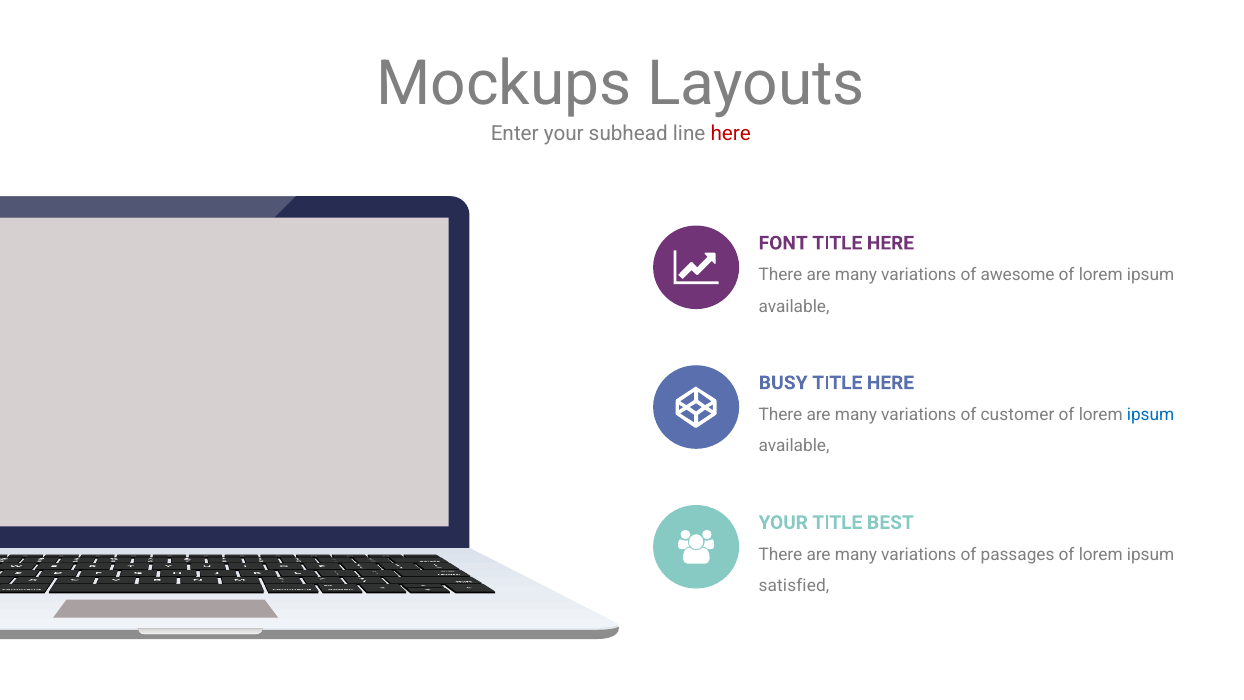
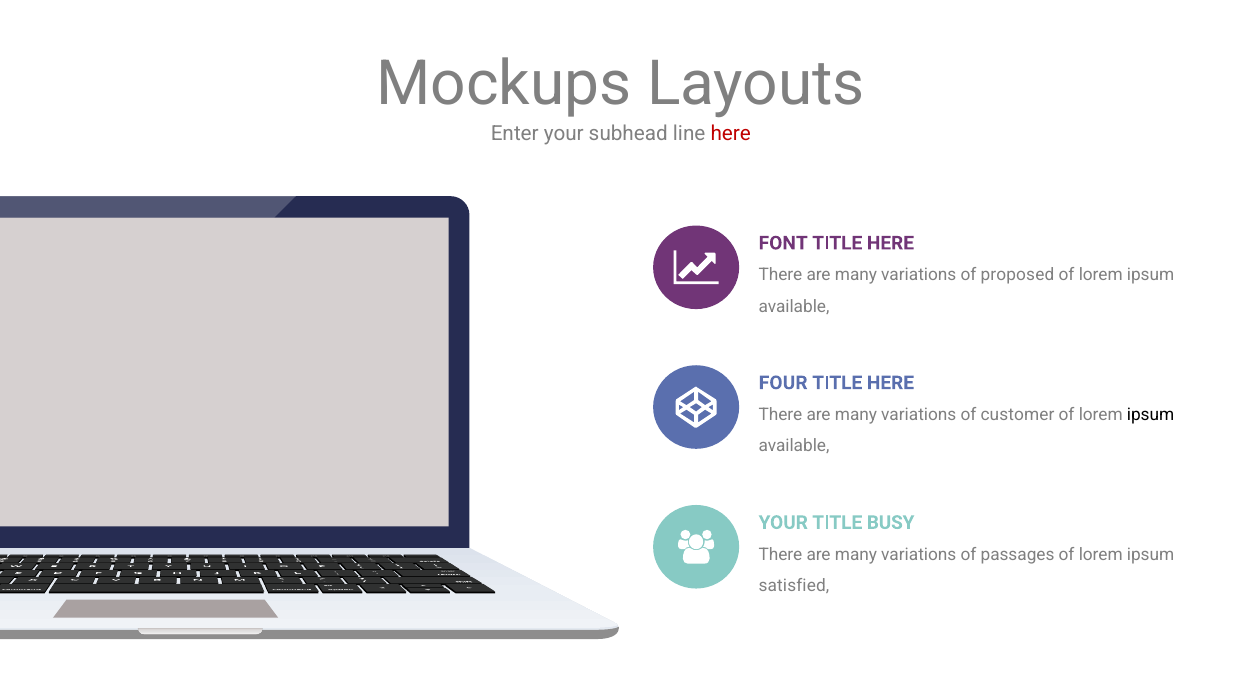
awesome: awesome -> proposed
BUSY: BUSY -> FOUR
ipsum at (1151, 415) colour: blue -> black
BEST: BEST -> BUSY
